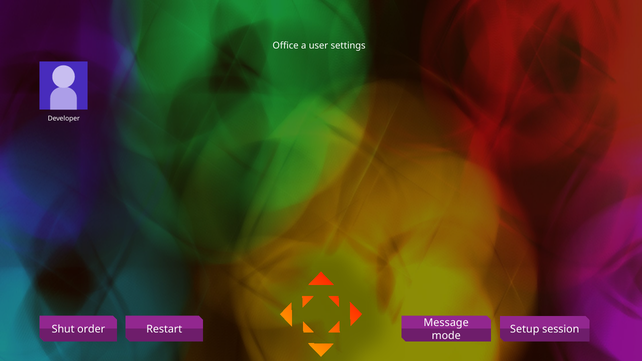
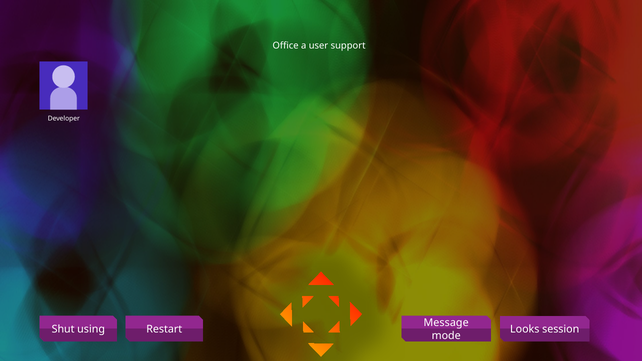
settings: settings -> support
order: order -> using
Setup: Setup -> Looks
